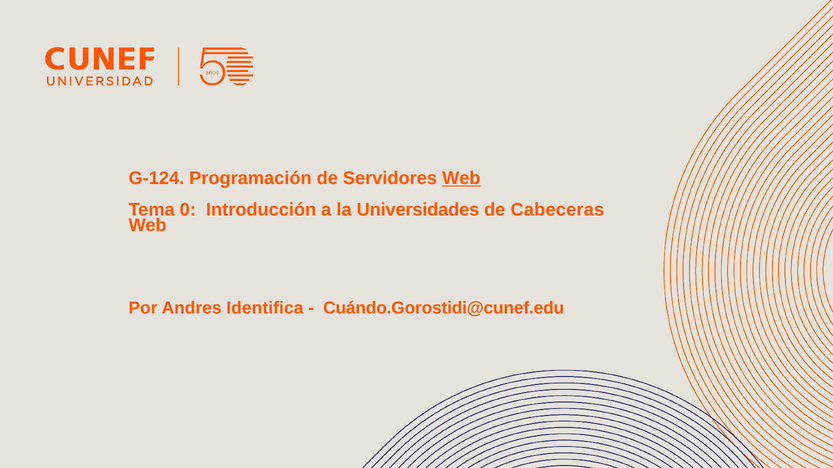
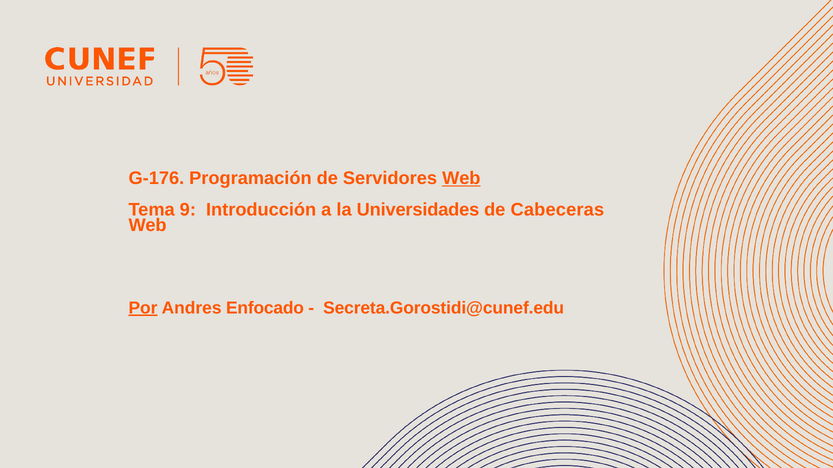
G-124: G-124 -> G-176
0: 0 -> 9
Por underline: none -> present
Identifica: Identifica -> Enfocado
Cuándo.Gorostidi@cunef.edu: Cuándo.Gorostidi@cunef.edu -> Secreta.Gorostidi@cunef.edu
